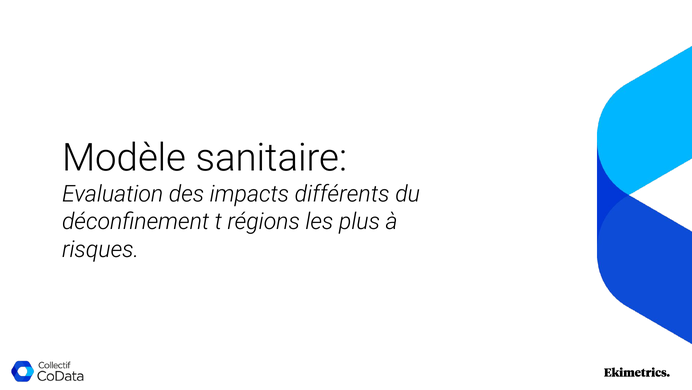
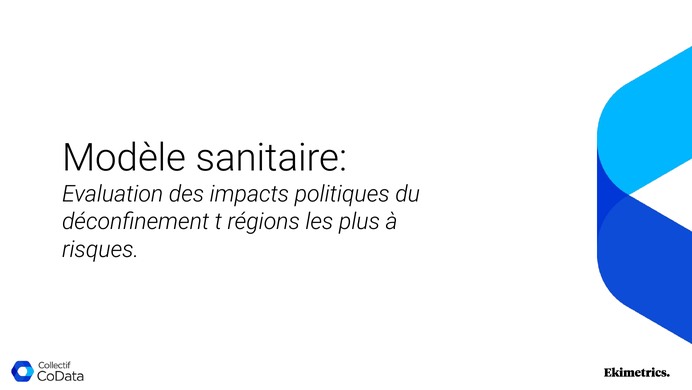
différents: différents -> politiques
